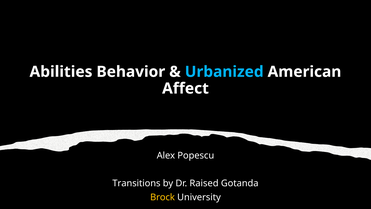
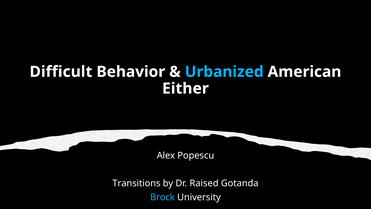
Abilities: Abilities -> Difficult
Affect: Affect -> Either
Brock colour: yellow -> light blue
